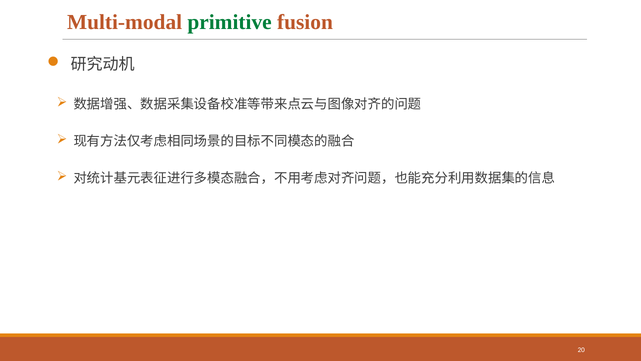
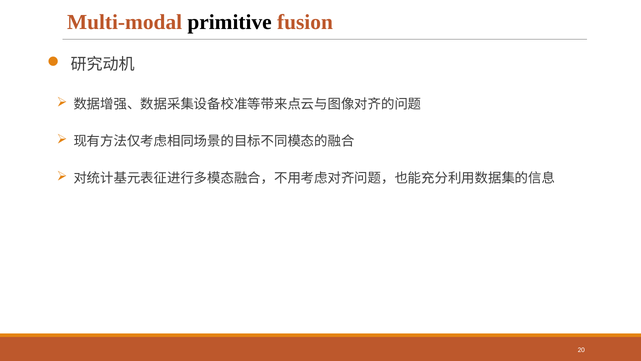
primitive colour: green -> black
